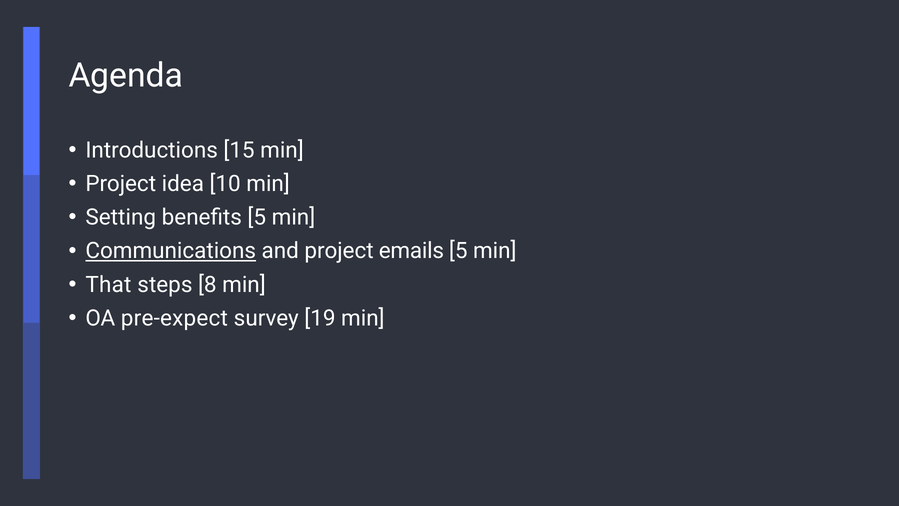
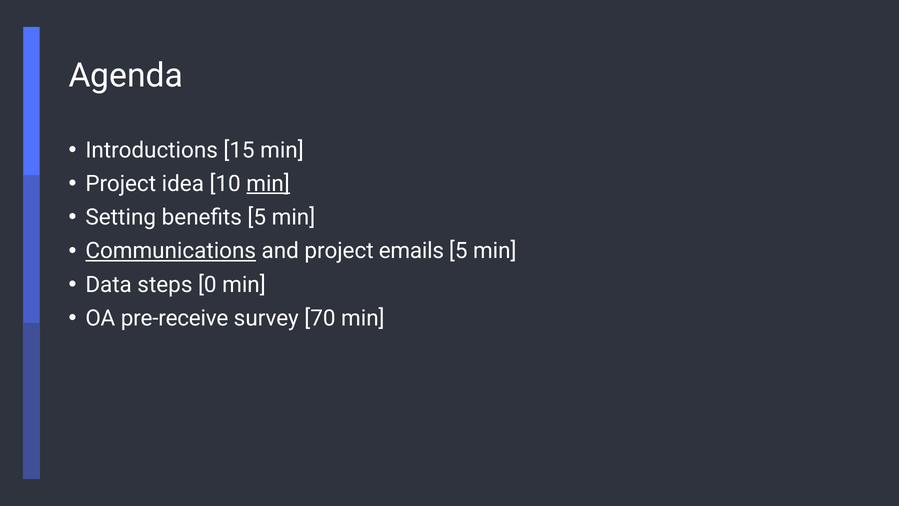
min at (268, 184) underline: none -> present
That: That -> Data
8: 8 -> 0
pre-expect: pre-expect -> pre-receive
19: 19 -> 70
